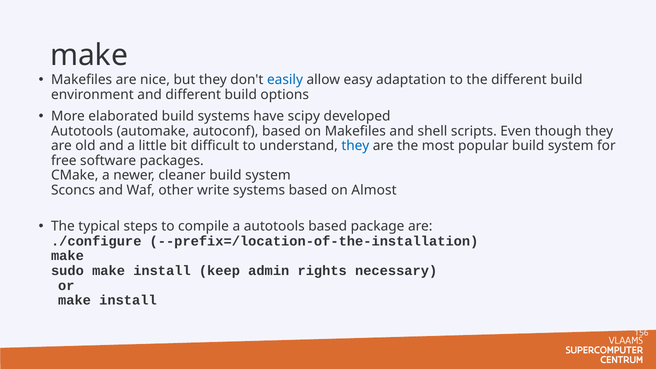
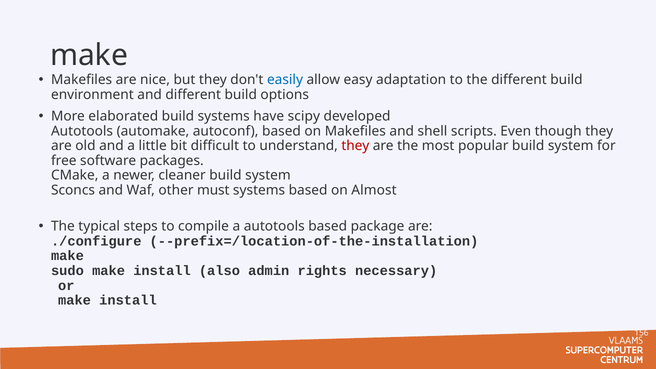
they at (355, 146) colour: blue -> red
write: write -> must
keep: keep -> also
